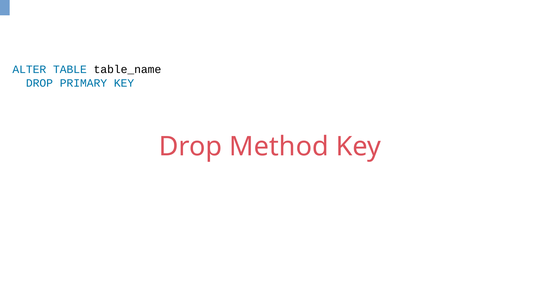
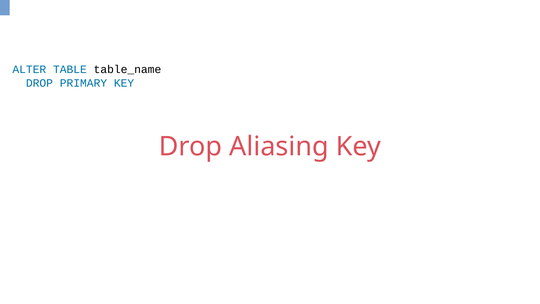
Method: Method -> Aliasing
